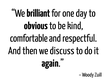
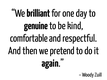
obvious: obvious -> genuine
discuss: discuss -> pretend
